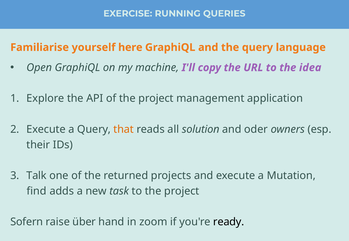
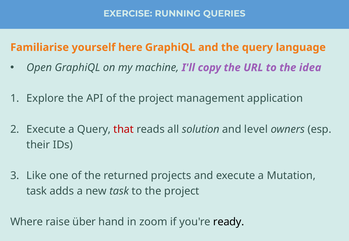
that colour: orange -> red
oder: oder -> level
Talk: Talk -> Like
find at (37, 191): find -> task
Sofern: Sofern -> Where
